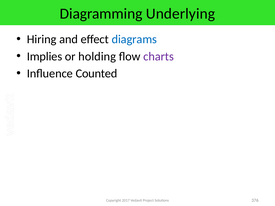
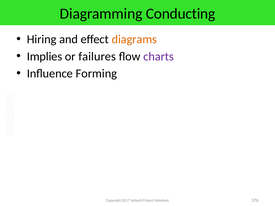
Underlying: Underlying -> Conducting
diagrams colour: blue -> orange
holding: holding -> failures
Counted: Counted -> Forming
